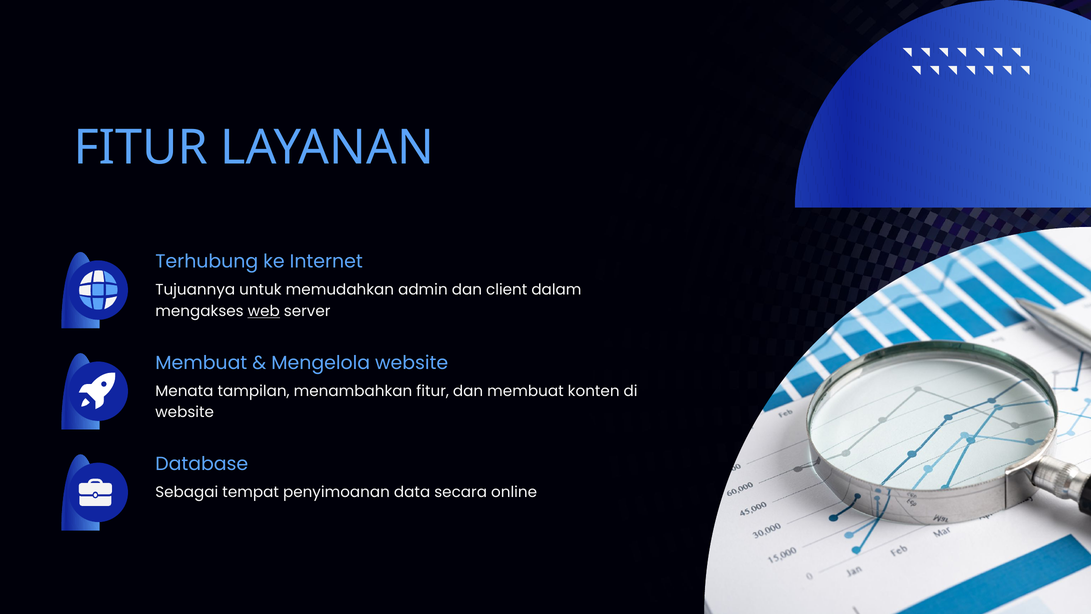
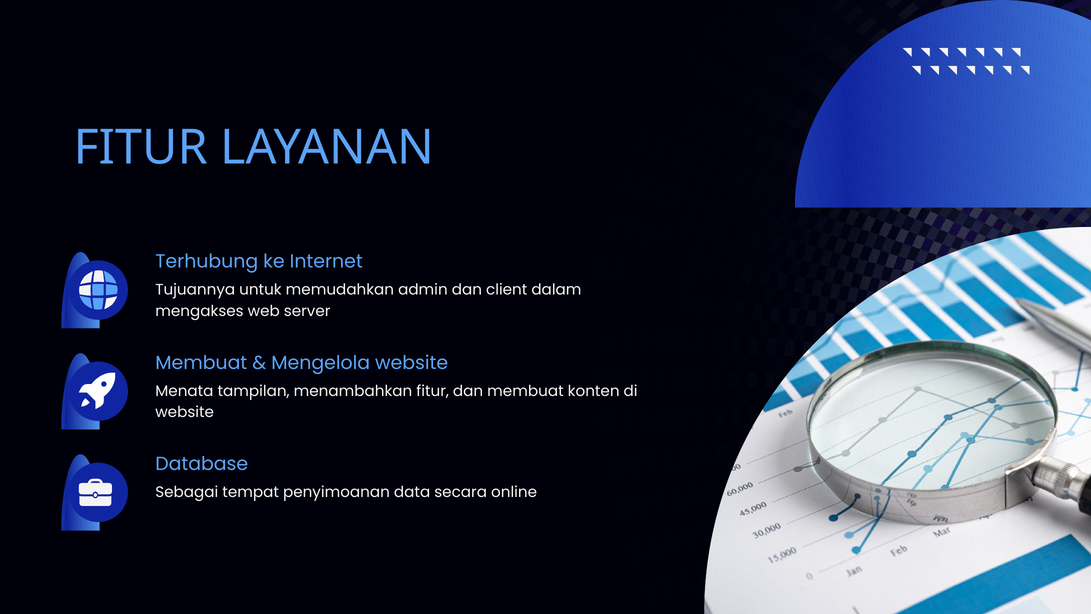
web underline: present -> none
